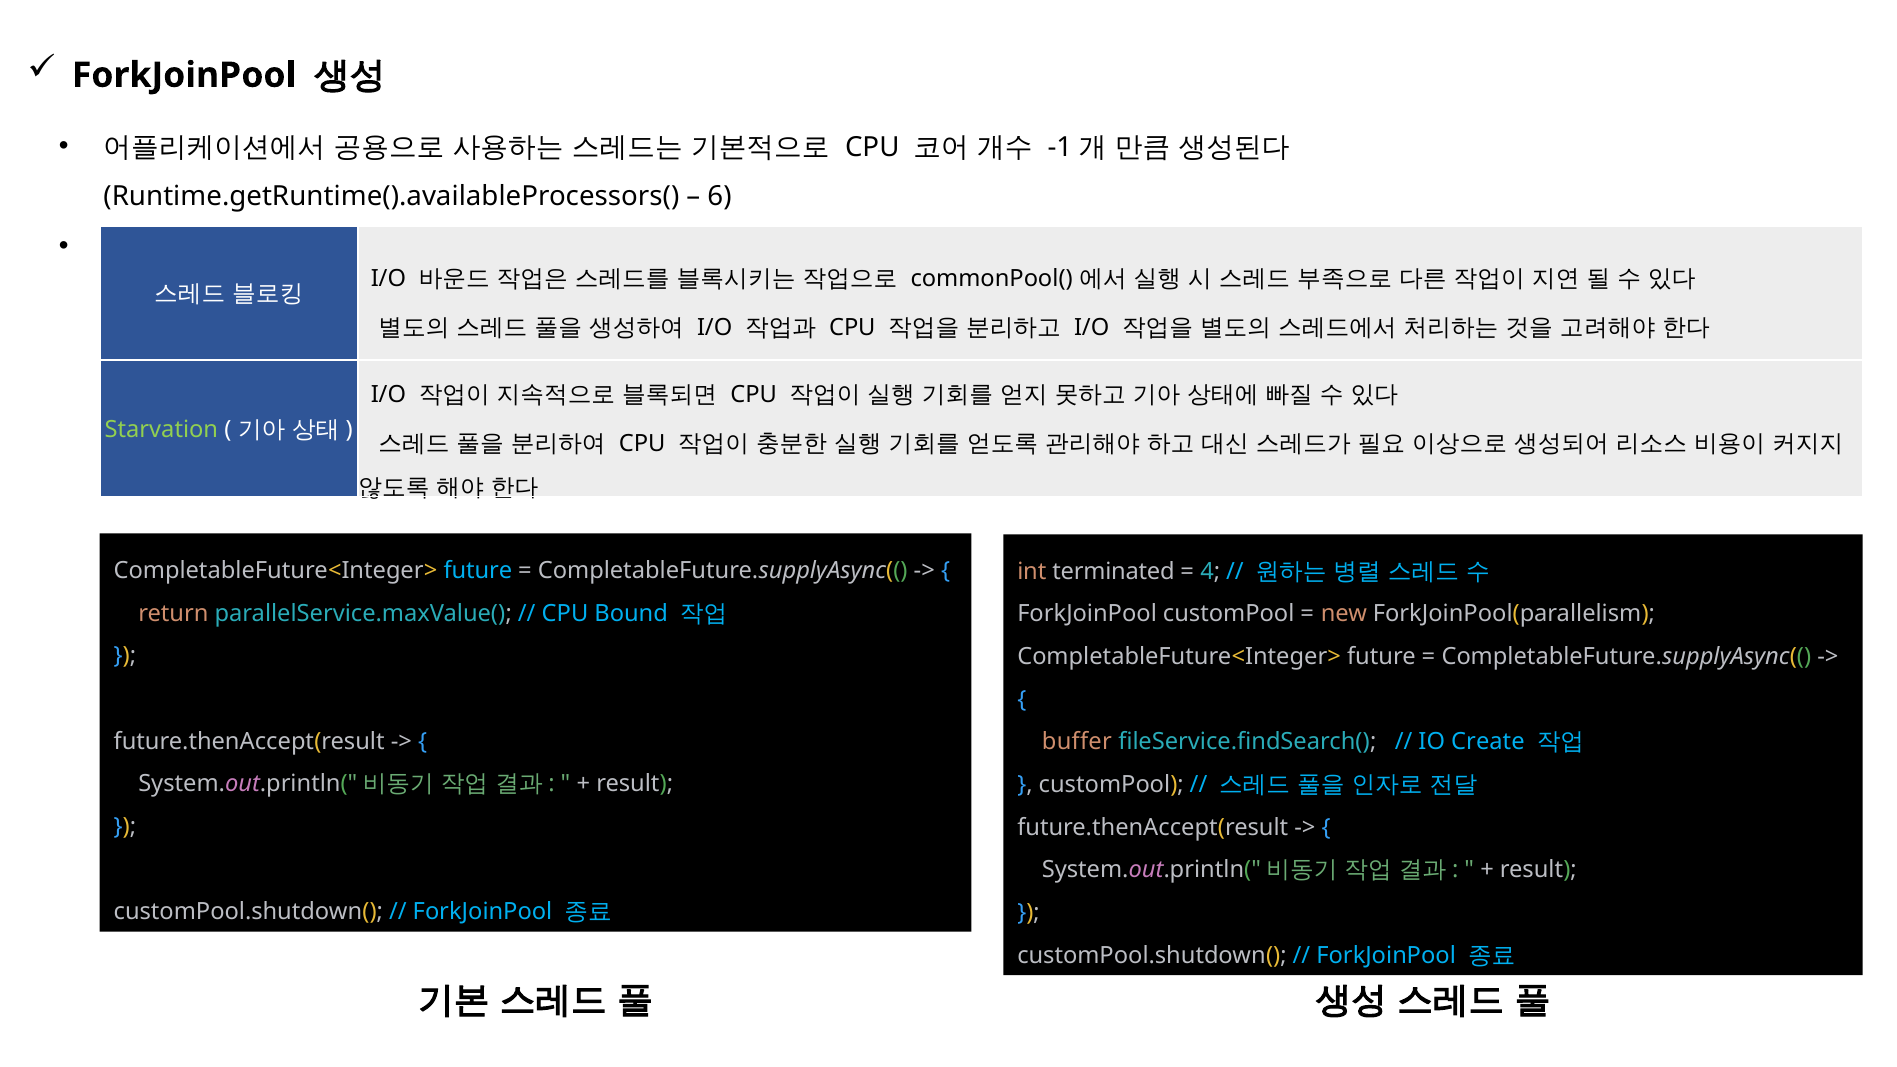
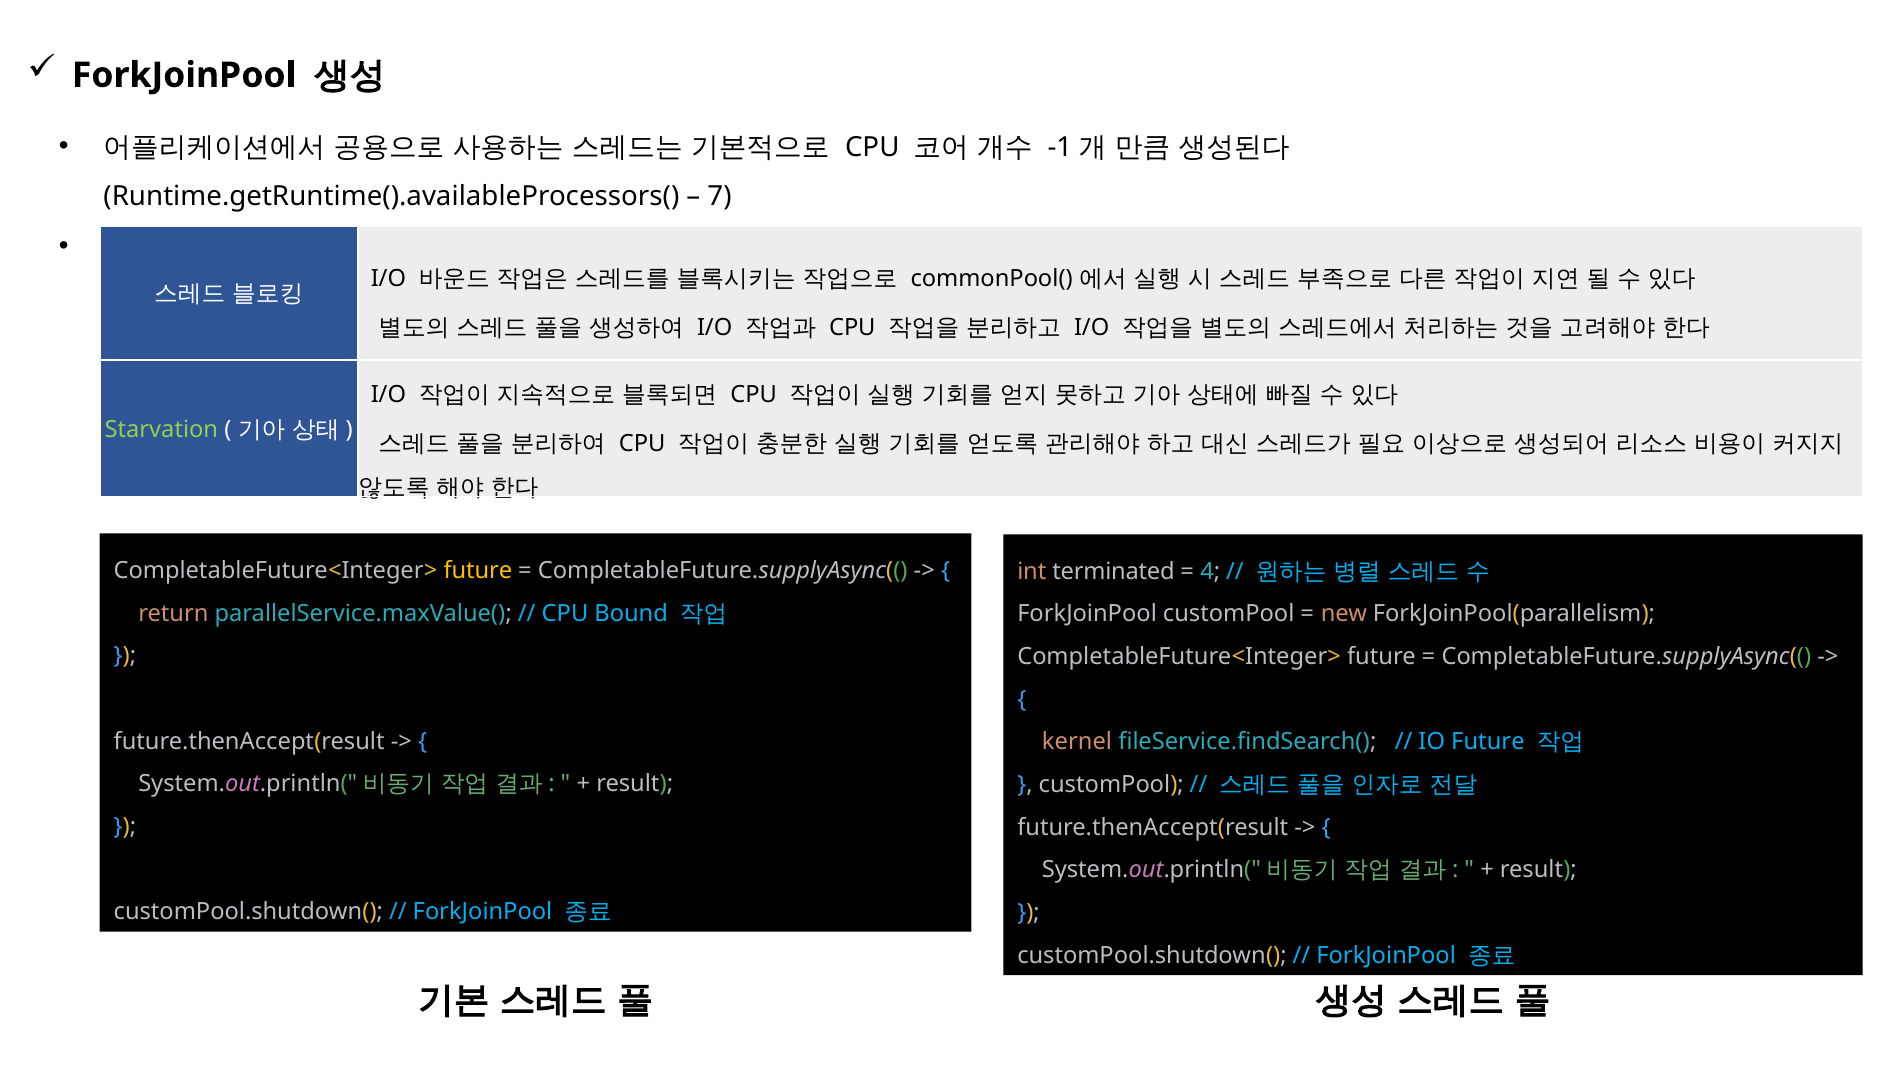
6: 6 -> 7
future at (478, 571) colour: light blue -> yellow
buffer: buffer -> kernel
IO Create: Create -> Future
